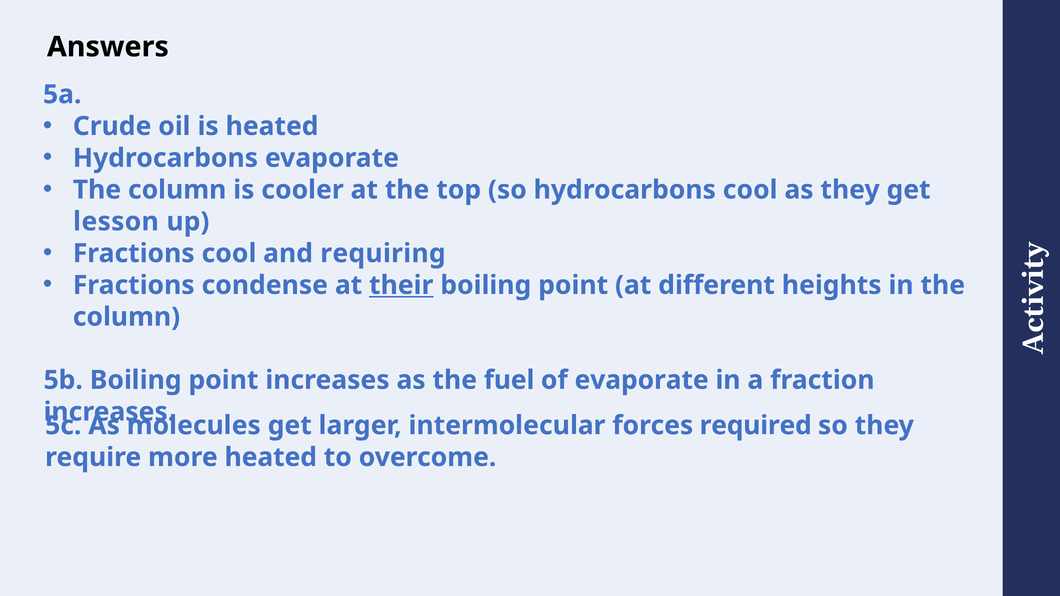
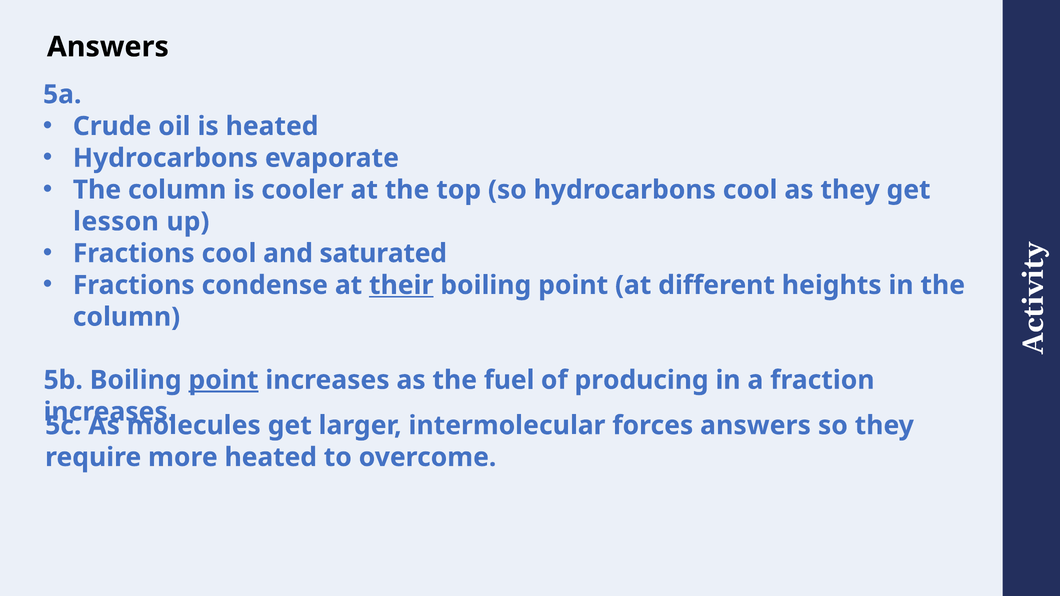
requiring: requiring -> saturated
point at (223, 380) underline: none -> present
of evaporate: evaporate -> producing
forces required: required -> answers
